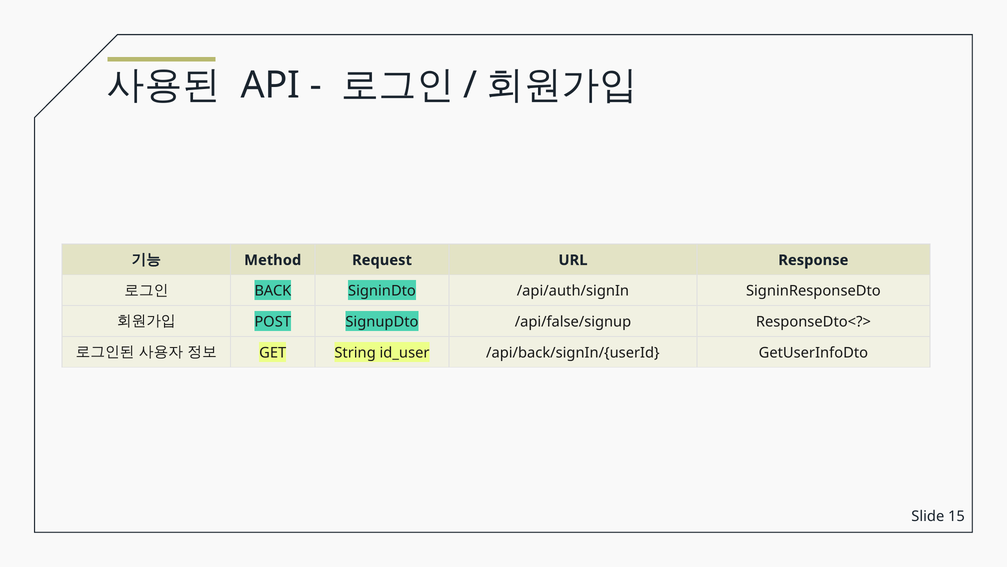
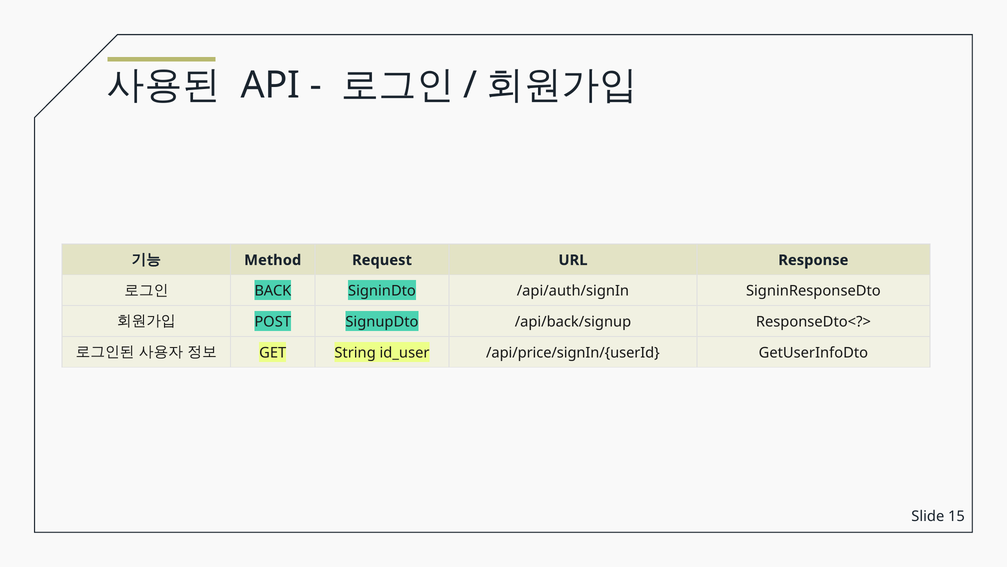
/api/false/signup: /api/false/signup -> /api/back/signup
/api/back/signIn/{userId: /api/back/signIn/{userId -> /api/price/signIn/{userId
